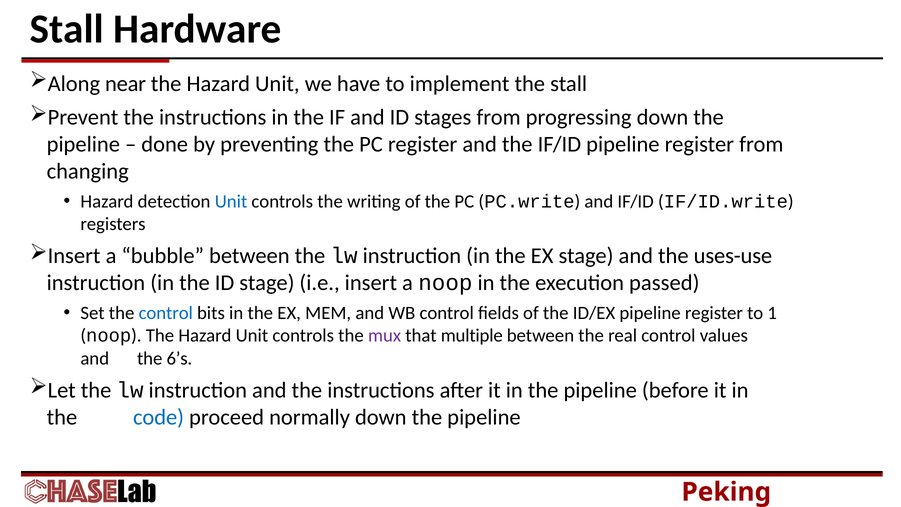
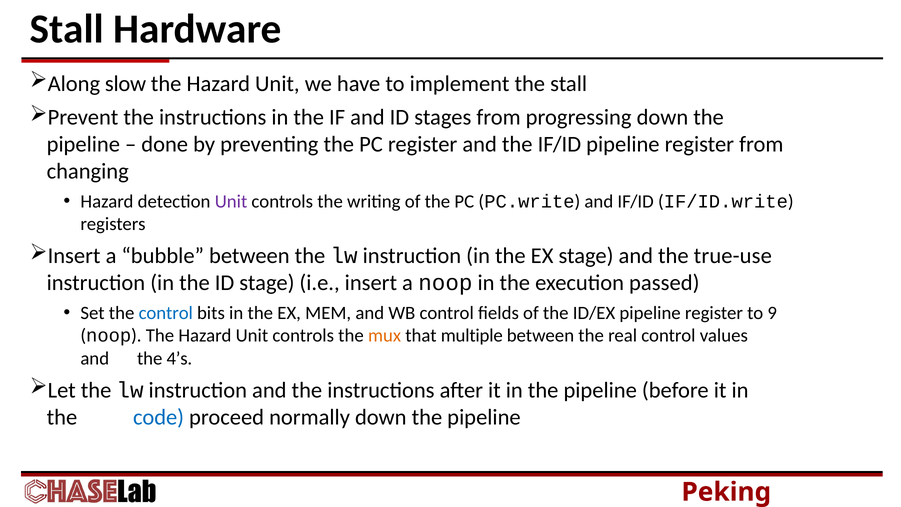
near: near -> slow
Unit at (231, 202) colour: blue -> purple
uses-use: uses-use -> true-use
1: 1 -> 9
mux colour: purple -> orange
6’s: 6’s -> 4’s
